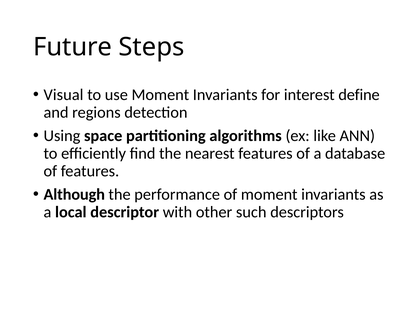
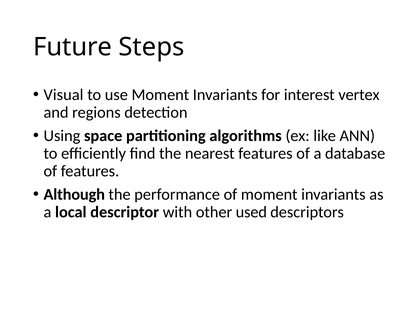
define: define -> vertex
such: such -> used
